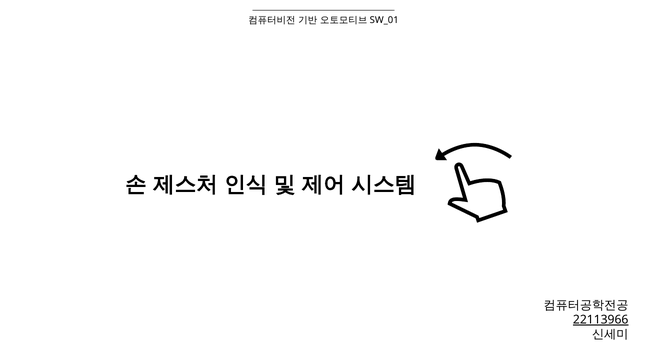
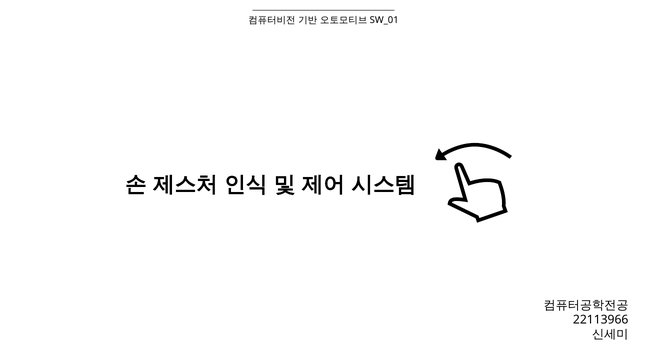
22113966 underline: present -> none
